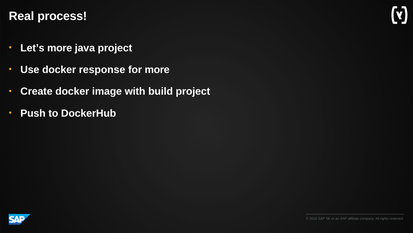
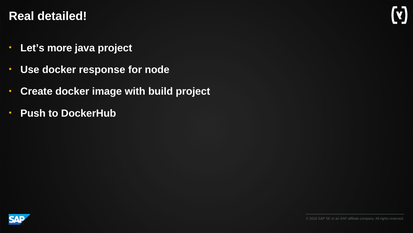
process: process -> detailed
for more: more -> node
